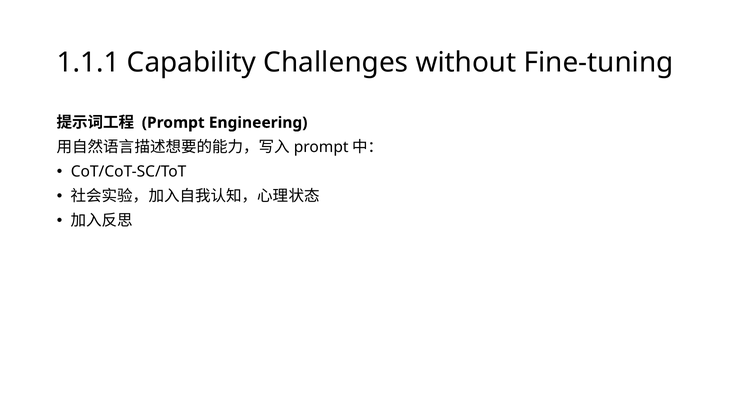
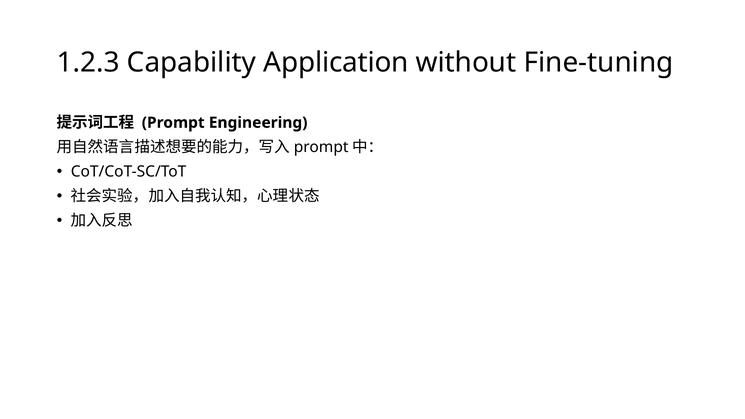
1.1.1: 1.1.1 -> 1.2.3
Challenges: Challenges -> Application
